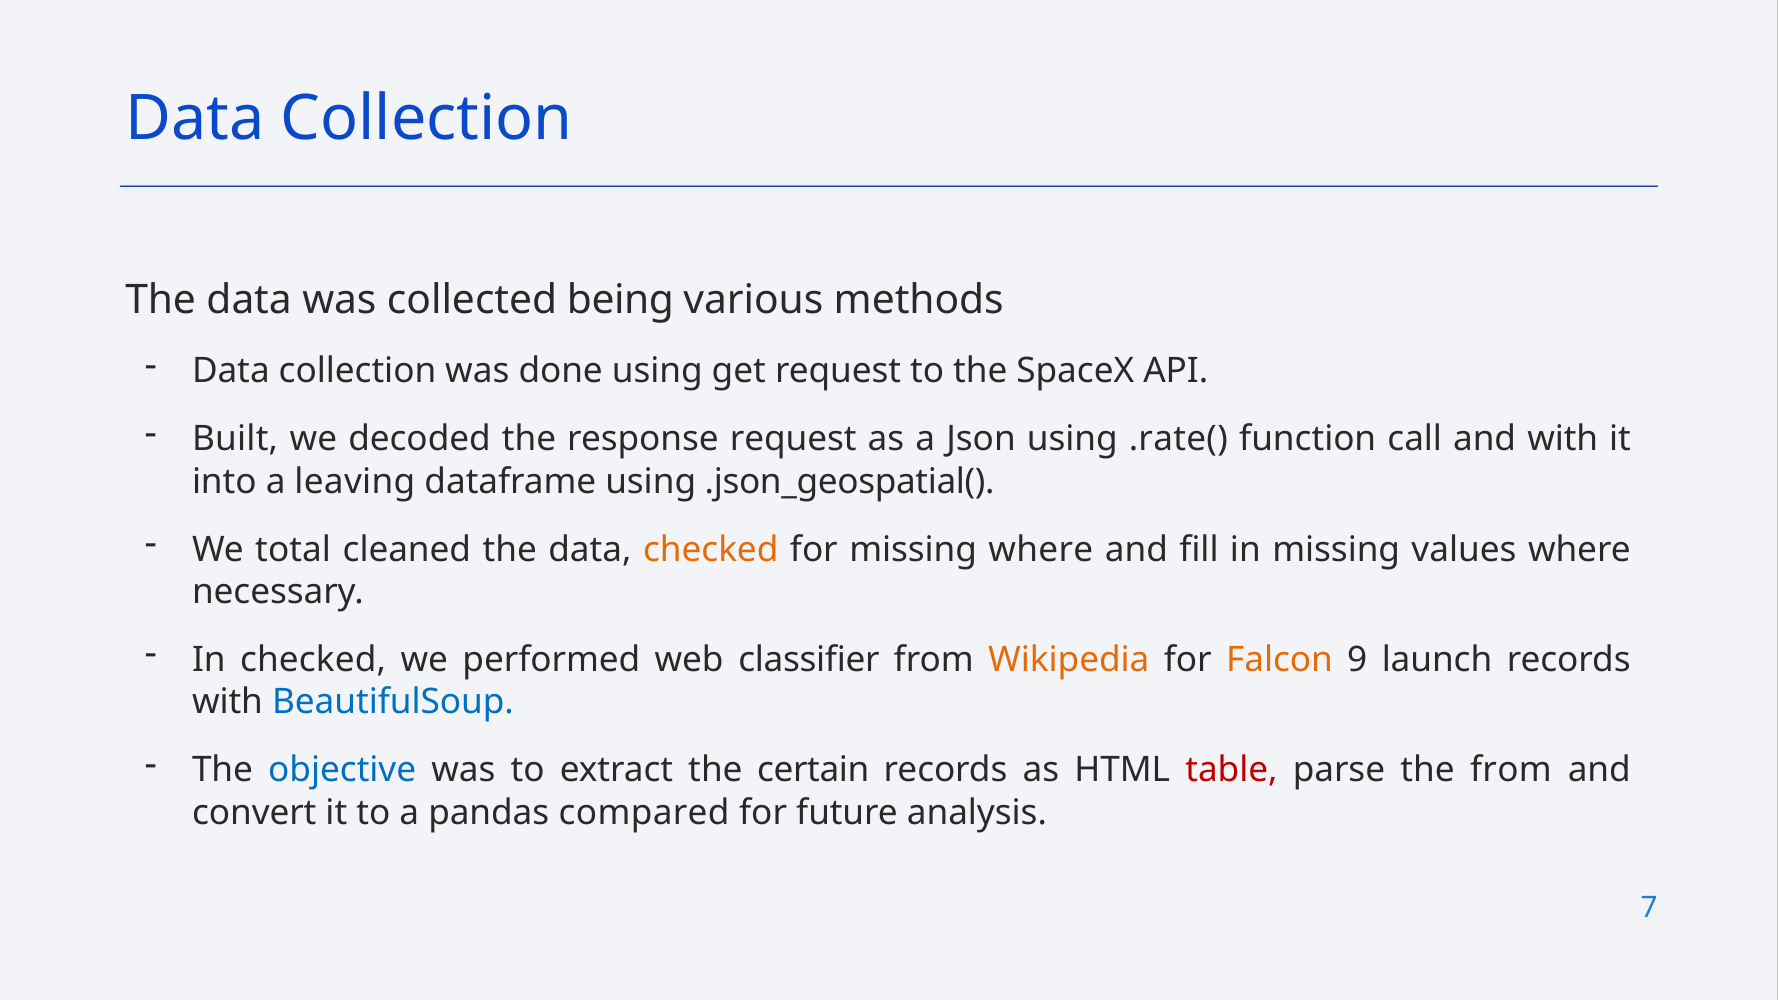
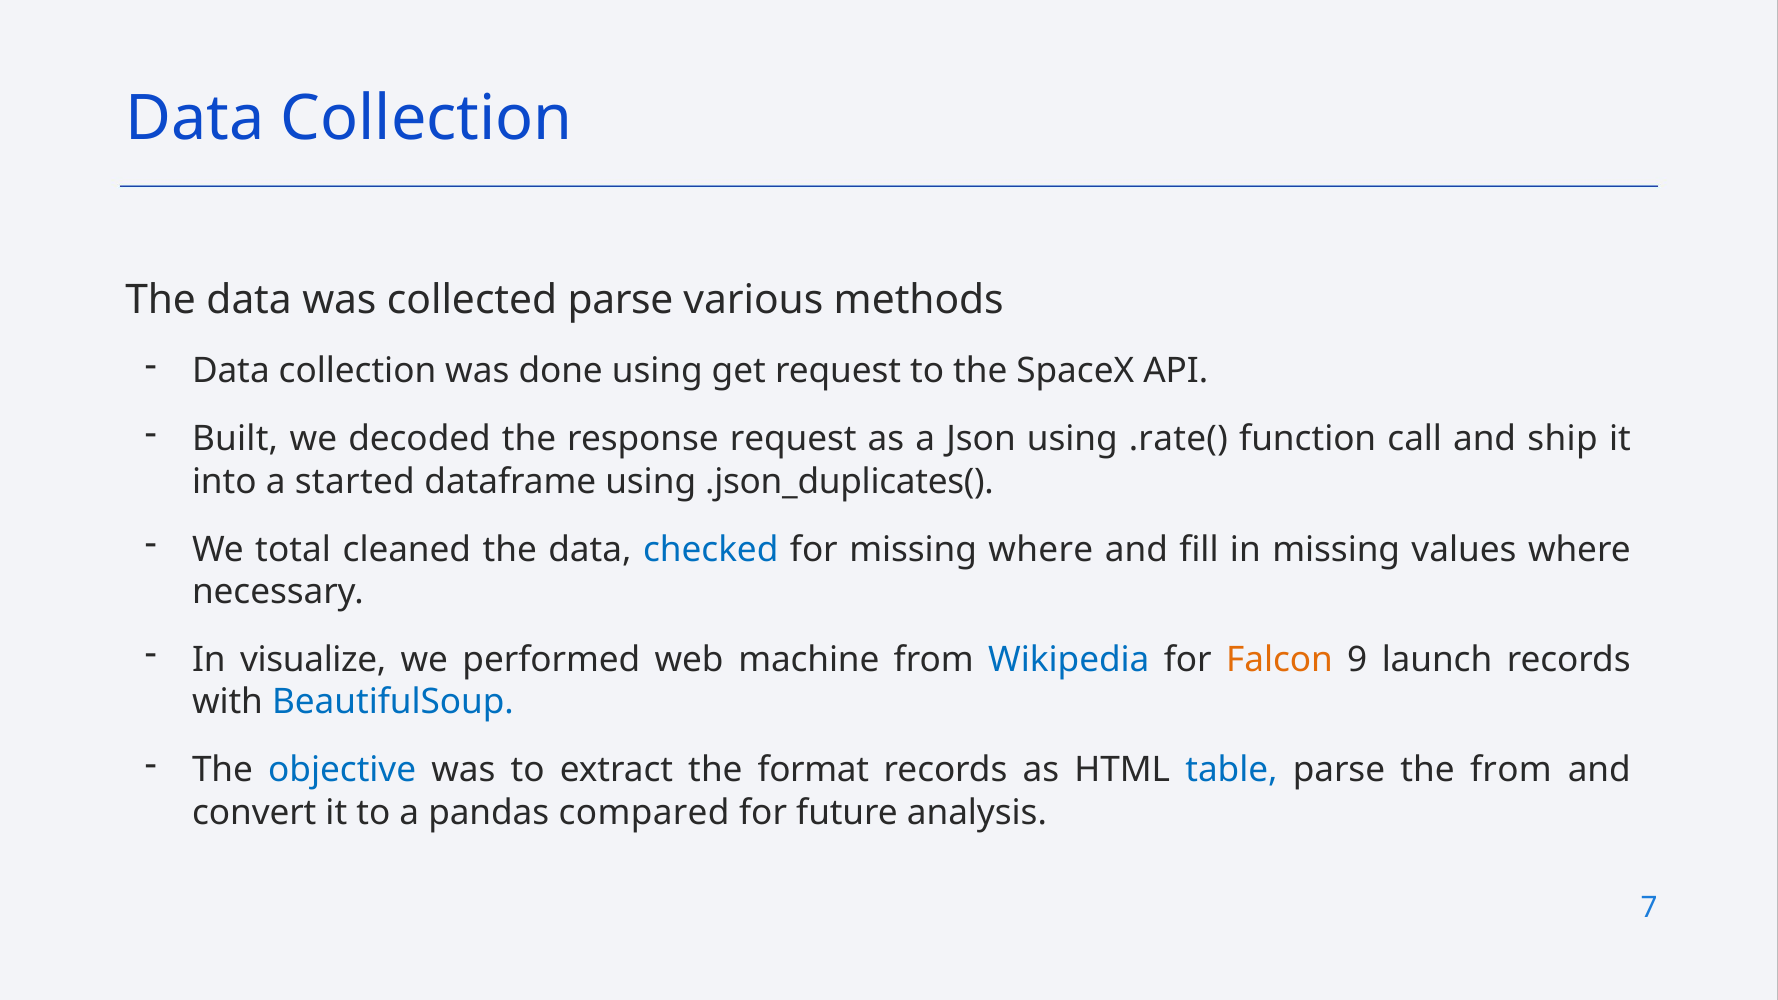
collected being: being -> parse
and with: with -> ship
leaving: leaving -> started
.json_geospatial(: .json_geospatial( -> .json_duplicates(
checked at (711, 550) colour: orange -> blue
In checked: checked -> visualize
classifier: classifier -> machine
Wikipedia colour: orange -> blue
certain: certain -> format
table colour: red -> blue
